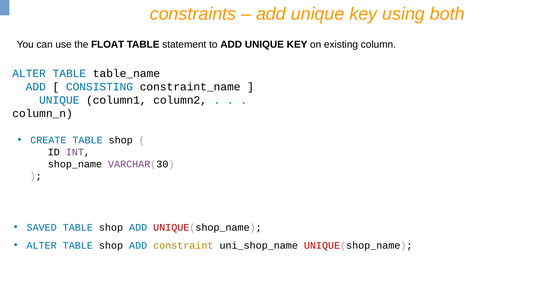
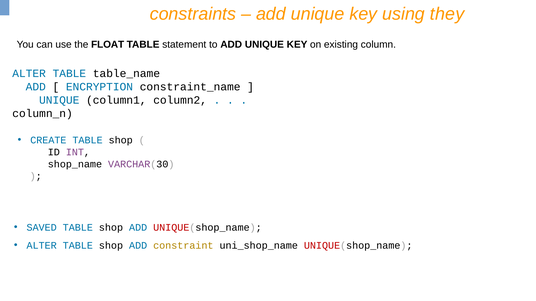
both: both -> they
CONSISTING: CONSISTING -> ENCRYPTION
